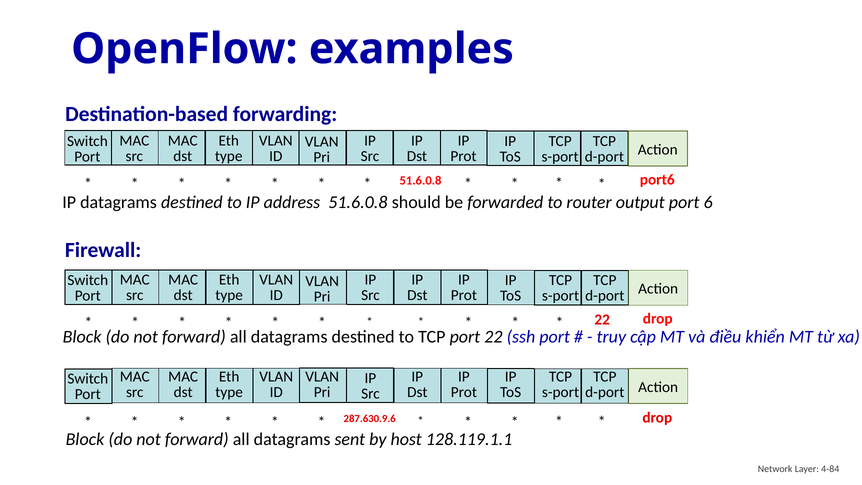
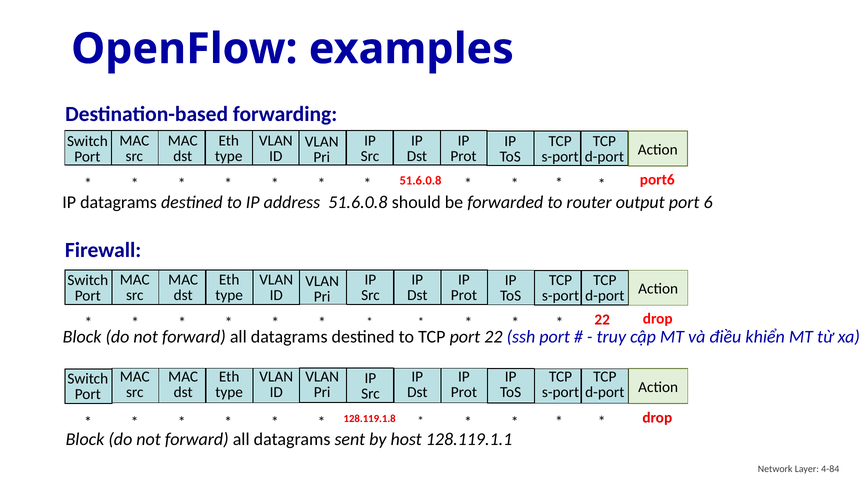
287.630.9.6: 287.630.9.6 -> 128.119.1.8
